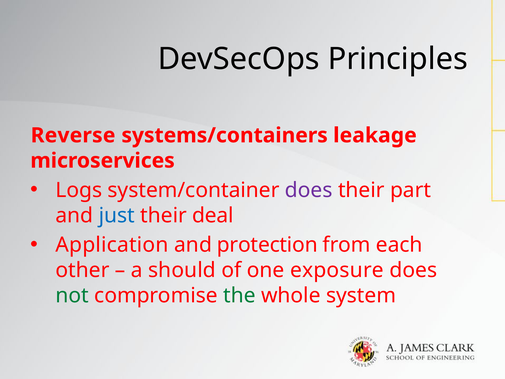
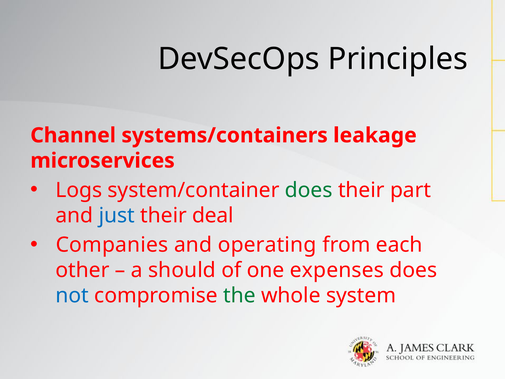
Reverse: Reverse -> Channel
does at (309, 190) colour: purple -> green
Application: Application -> Companies
protection: protection -> operating
exposure: exposure -> expenses
not colour: green -> blue
